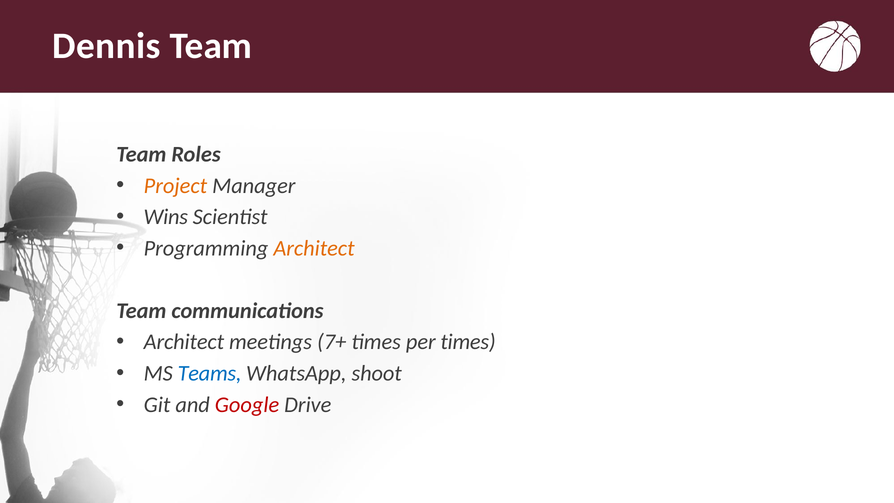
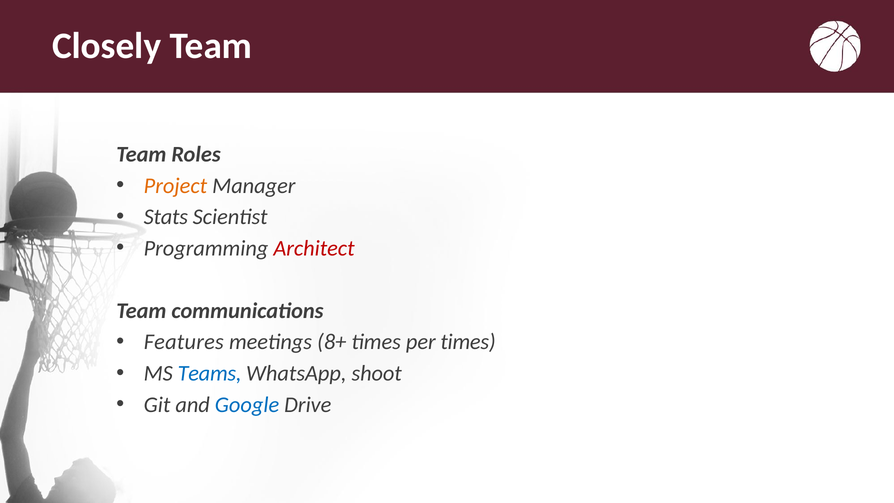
Dennis: Dennis -> Closely
Wins: Wins -> Stats
Architect at (314, 248) colour: orange -> red
Architect at (184, 342): Architect -> Features
7+: 7+ -> 8+
Google colour: red -> blue
